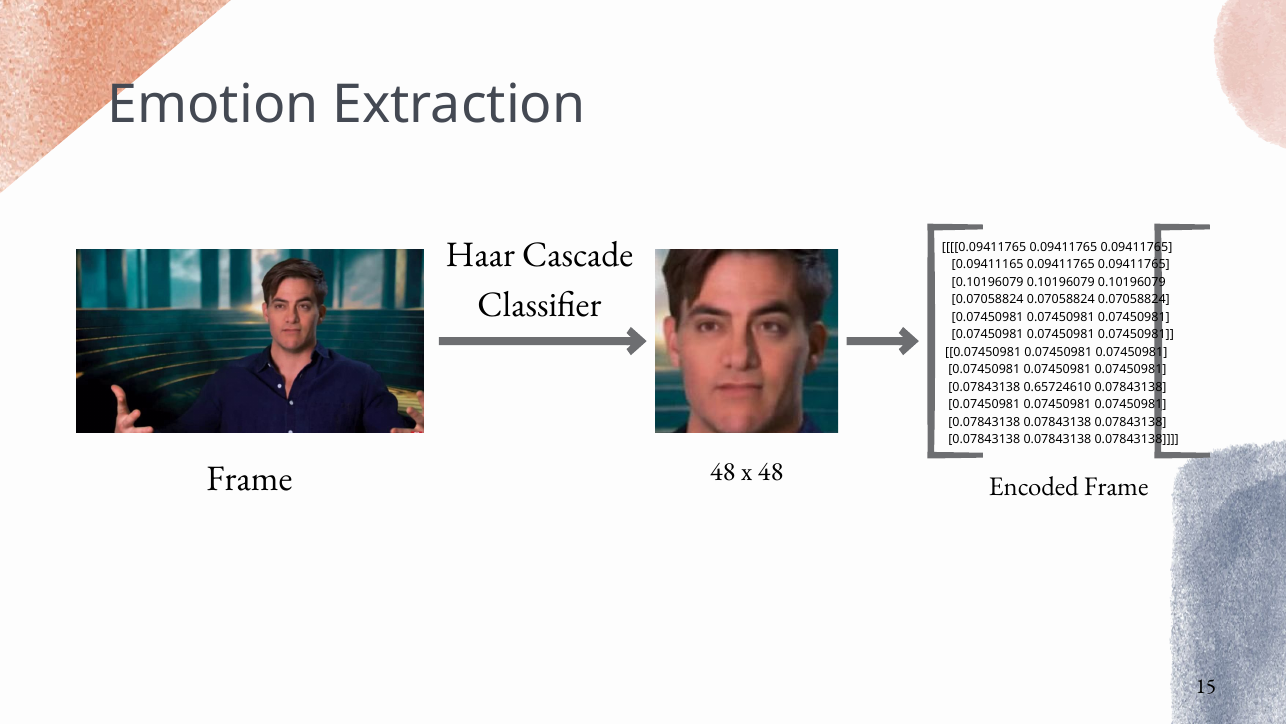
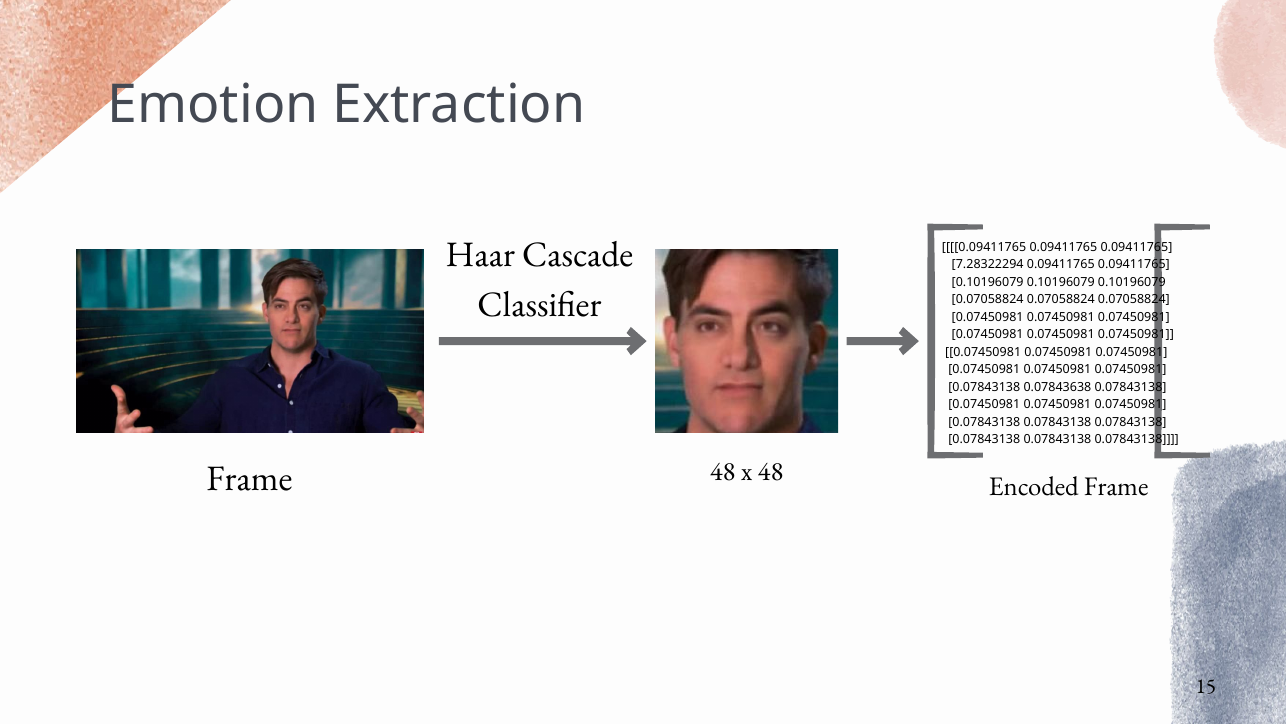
0.09411165: 0.09411165 -> 7.28322294
0.65724610: 0.65724610 -> 0.07843638
